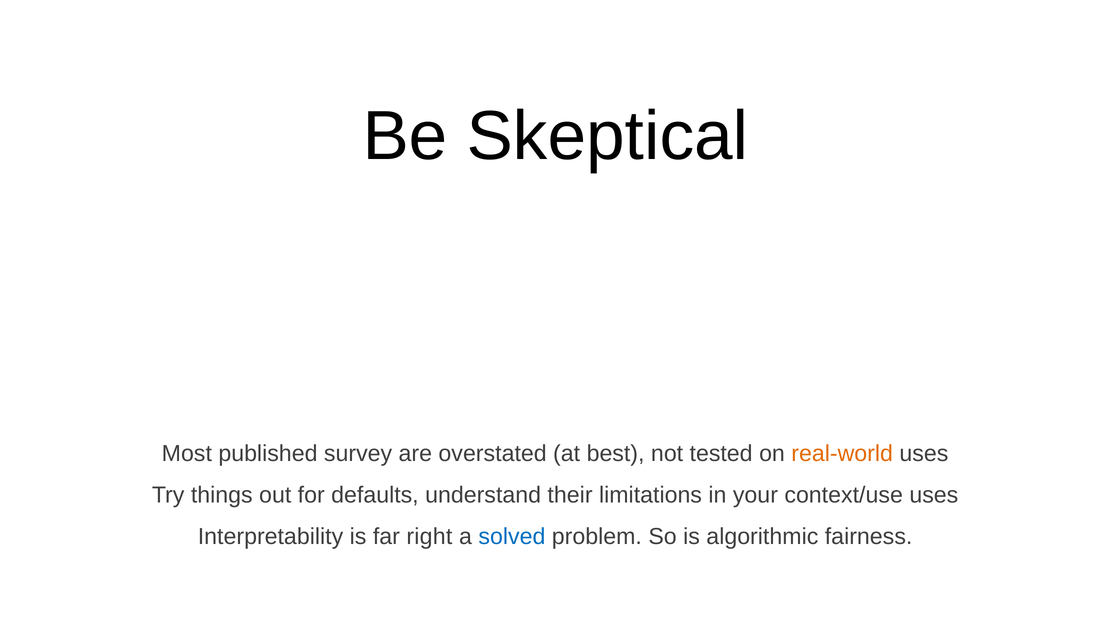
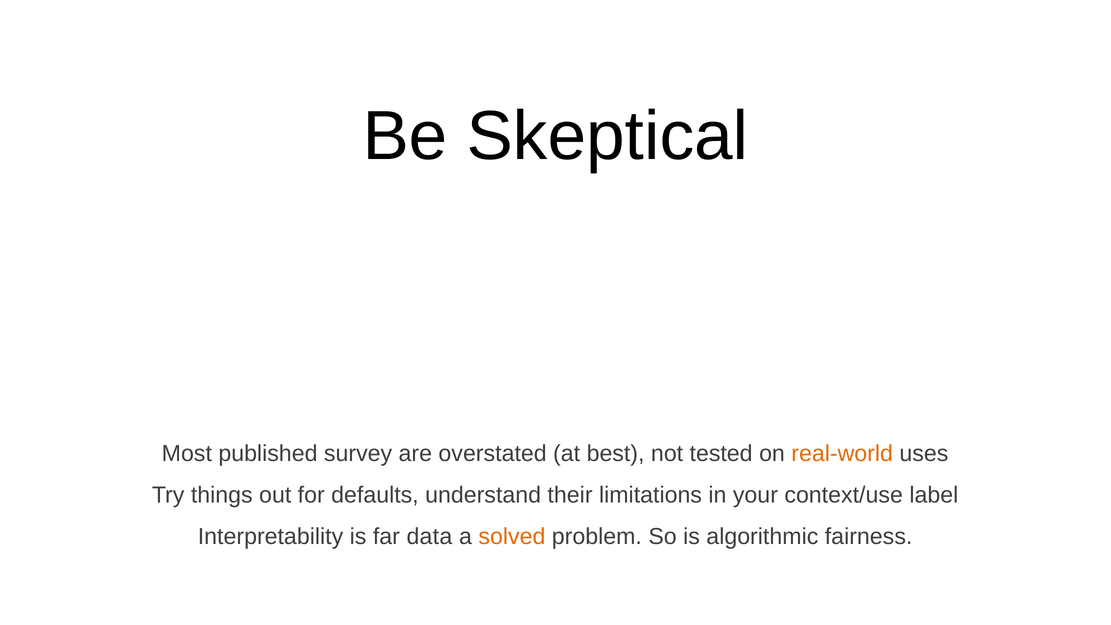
context/use uses: uses -> label
right: right -> data
solved colour: blue -> orange
